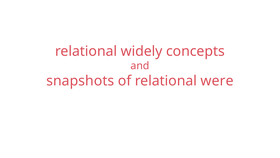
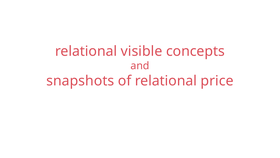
widely: widely -> visible
were: were -> price
